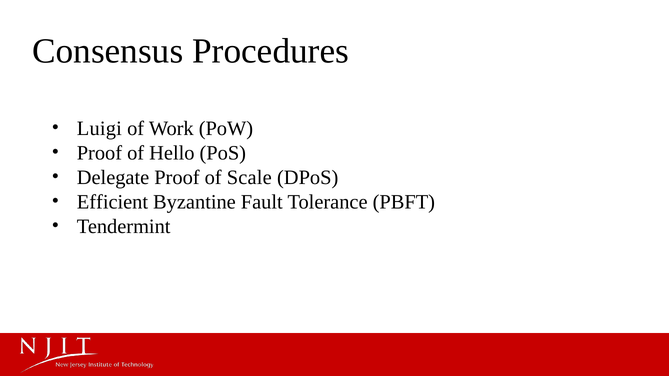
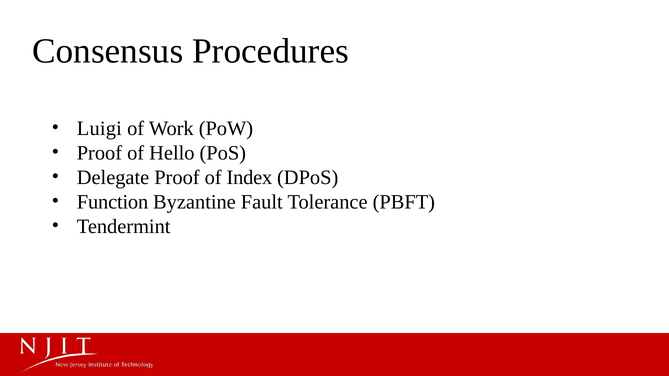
Scale: Scale -> Index
Efficient: Efficient -> Function
